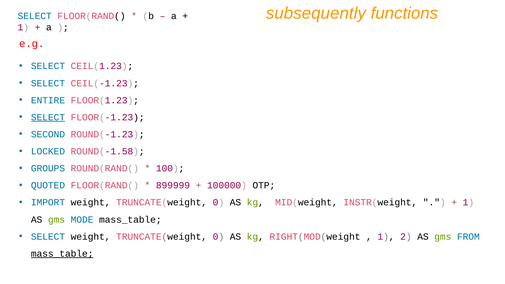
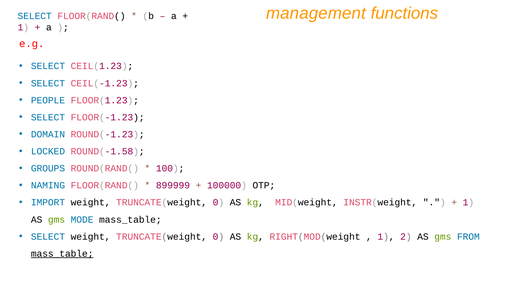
subsequently: subsequently -> management
ENTIRE: ENTIRE -> PEOPLE
SELECT at (48, 117) underline: present -> none
SECOND: SECOND -> DOMAIN
QUOTED: QUOTED -> NAMING
